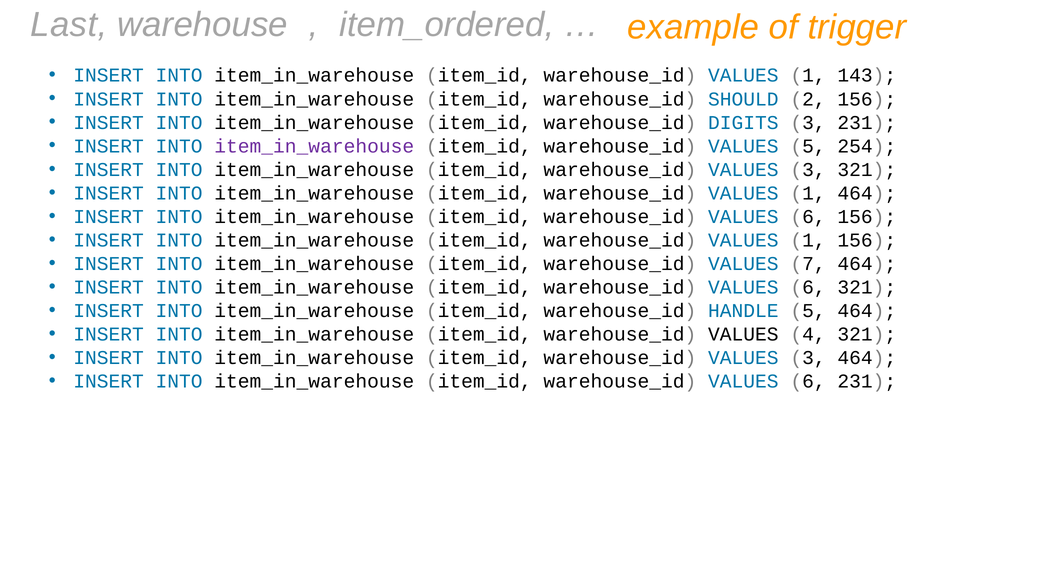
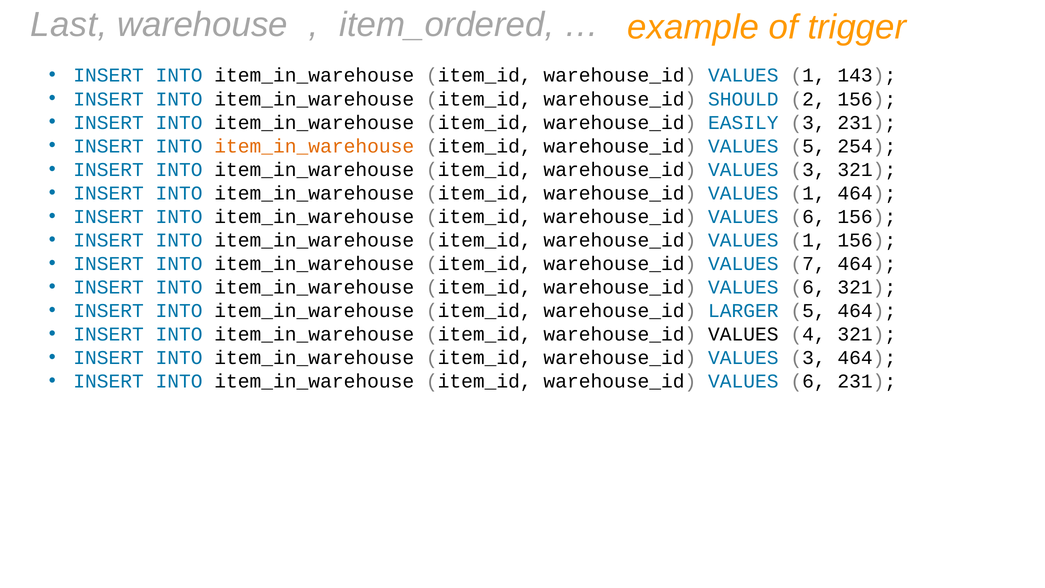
DIGITS: DIGITS -> EASILY
item_in_warehouse at (314, 146) colour: purple -> orange
HANDLE: HANDLE -> LARGER
